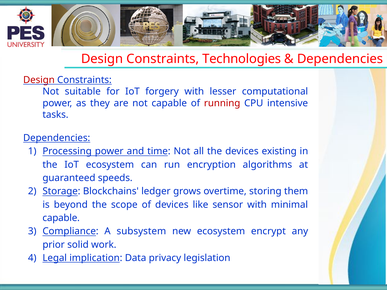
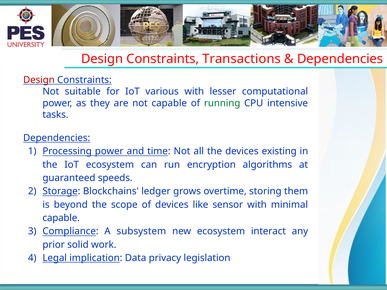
Technologies: Technologies -> Transactions
forgery: forgery -> various
running colour: red -> green
encrypt: encrypt -> interact
